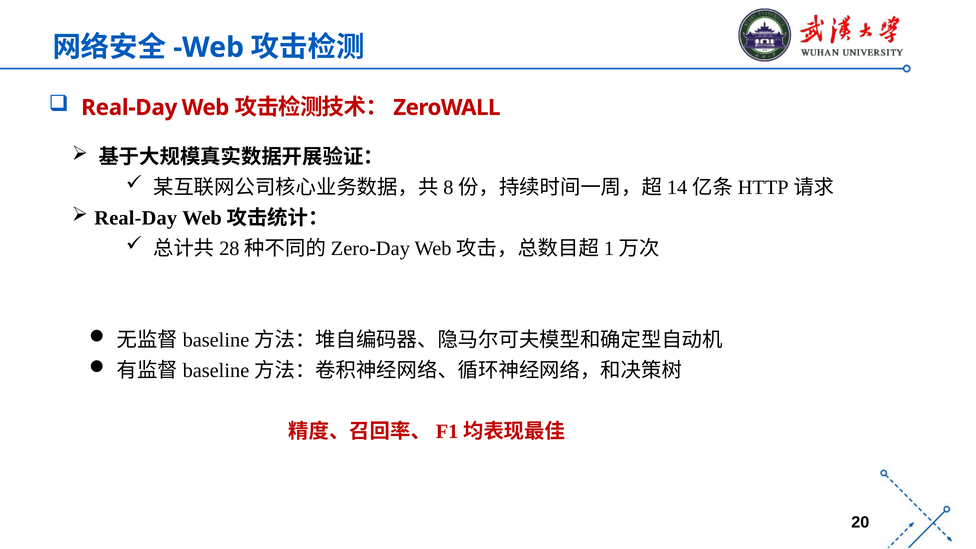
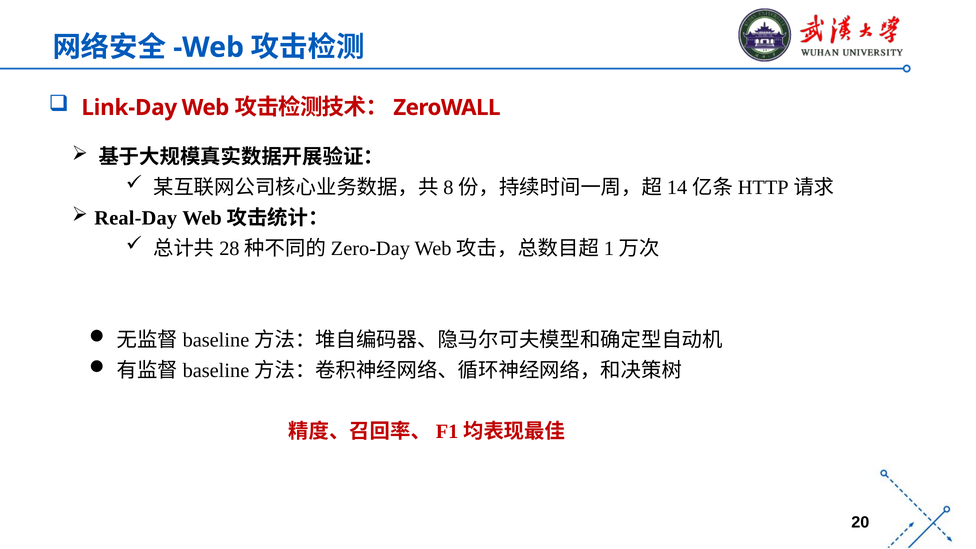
Real-Day at (129, 108): Real-Day -> Link-Day
